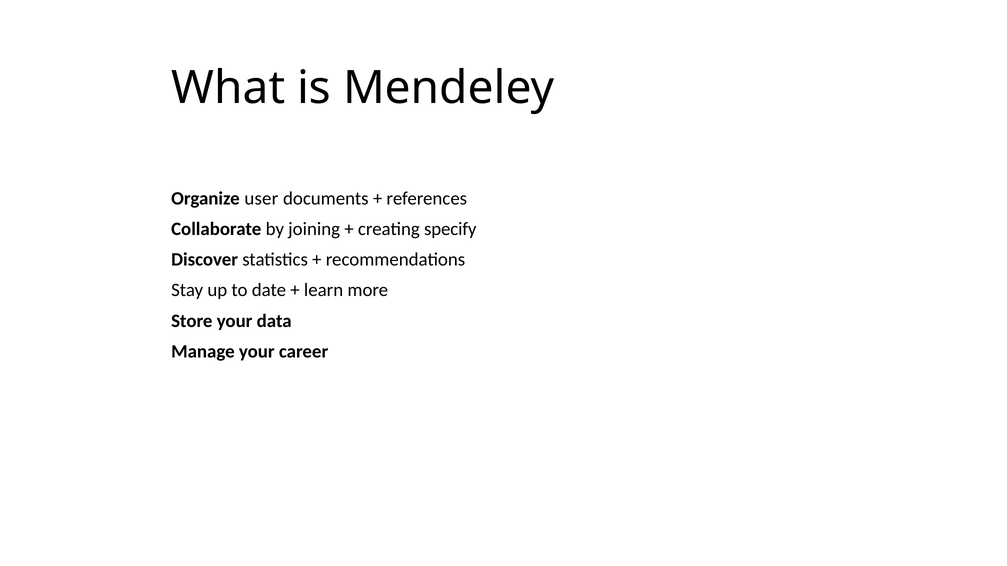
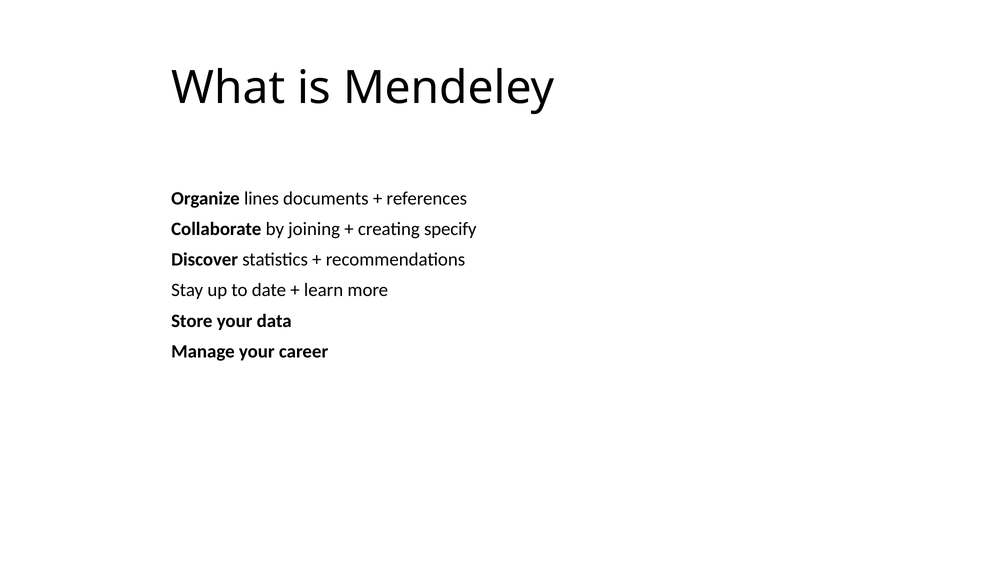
user: user -> lines
